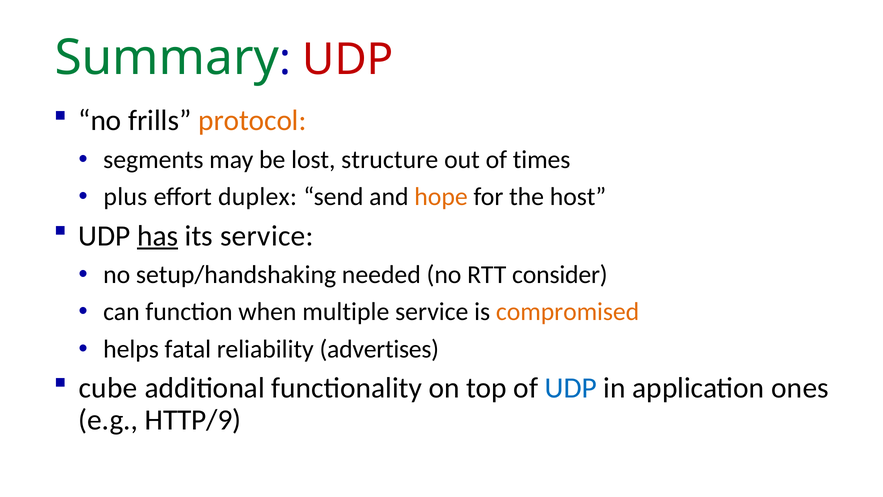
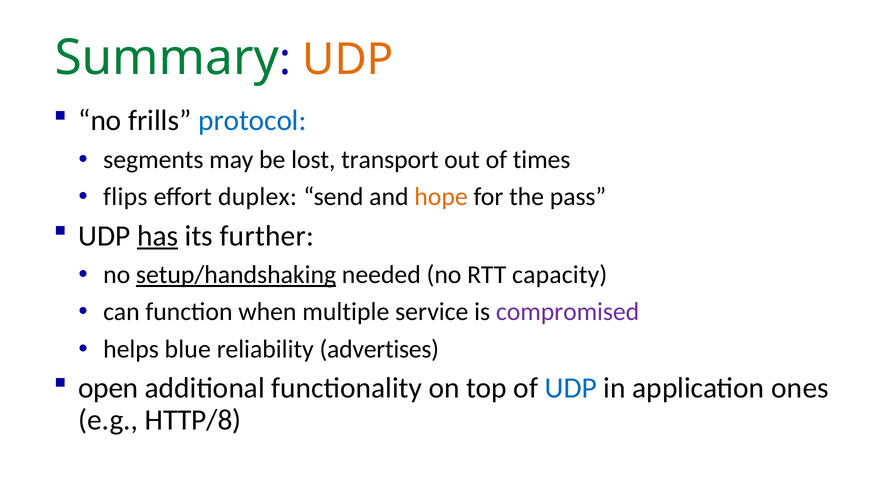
UDP at (348, 59) colour: red -> orange
protocol colour: orange -> blue
structure: structure -> transport
plus: plus -> flips
host: host -> pass
its service: service -> further
setup/handshaking underline: none -> present
consider: consider -> capacity
compromised colour: orange -> purple
fatal: fatal -> blue
cube: cube -> open
HTTP/9: HTTP/9 -> HTTP/8
